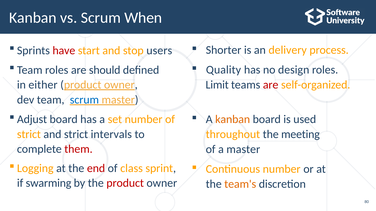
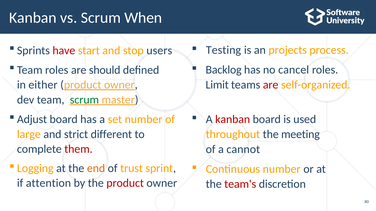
Shorter: Shorter -> Testing
delivery: delivery -> projects
Quality: Quality -> Backlog
design: design -> cancel
scrum at (84, 100) colour: blue -> green
kanban at (233, 119) colour: orange -> red
strict at (29, 134): strict -> large
intervals: intervals -> different
a master: master -> cannot
end colour: red -> orange
class: class -> trust
swarming: swarming -> attention
team's colour: orange -> red
